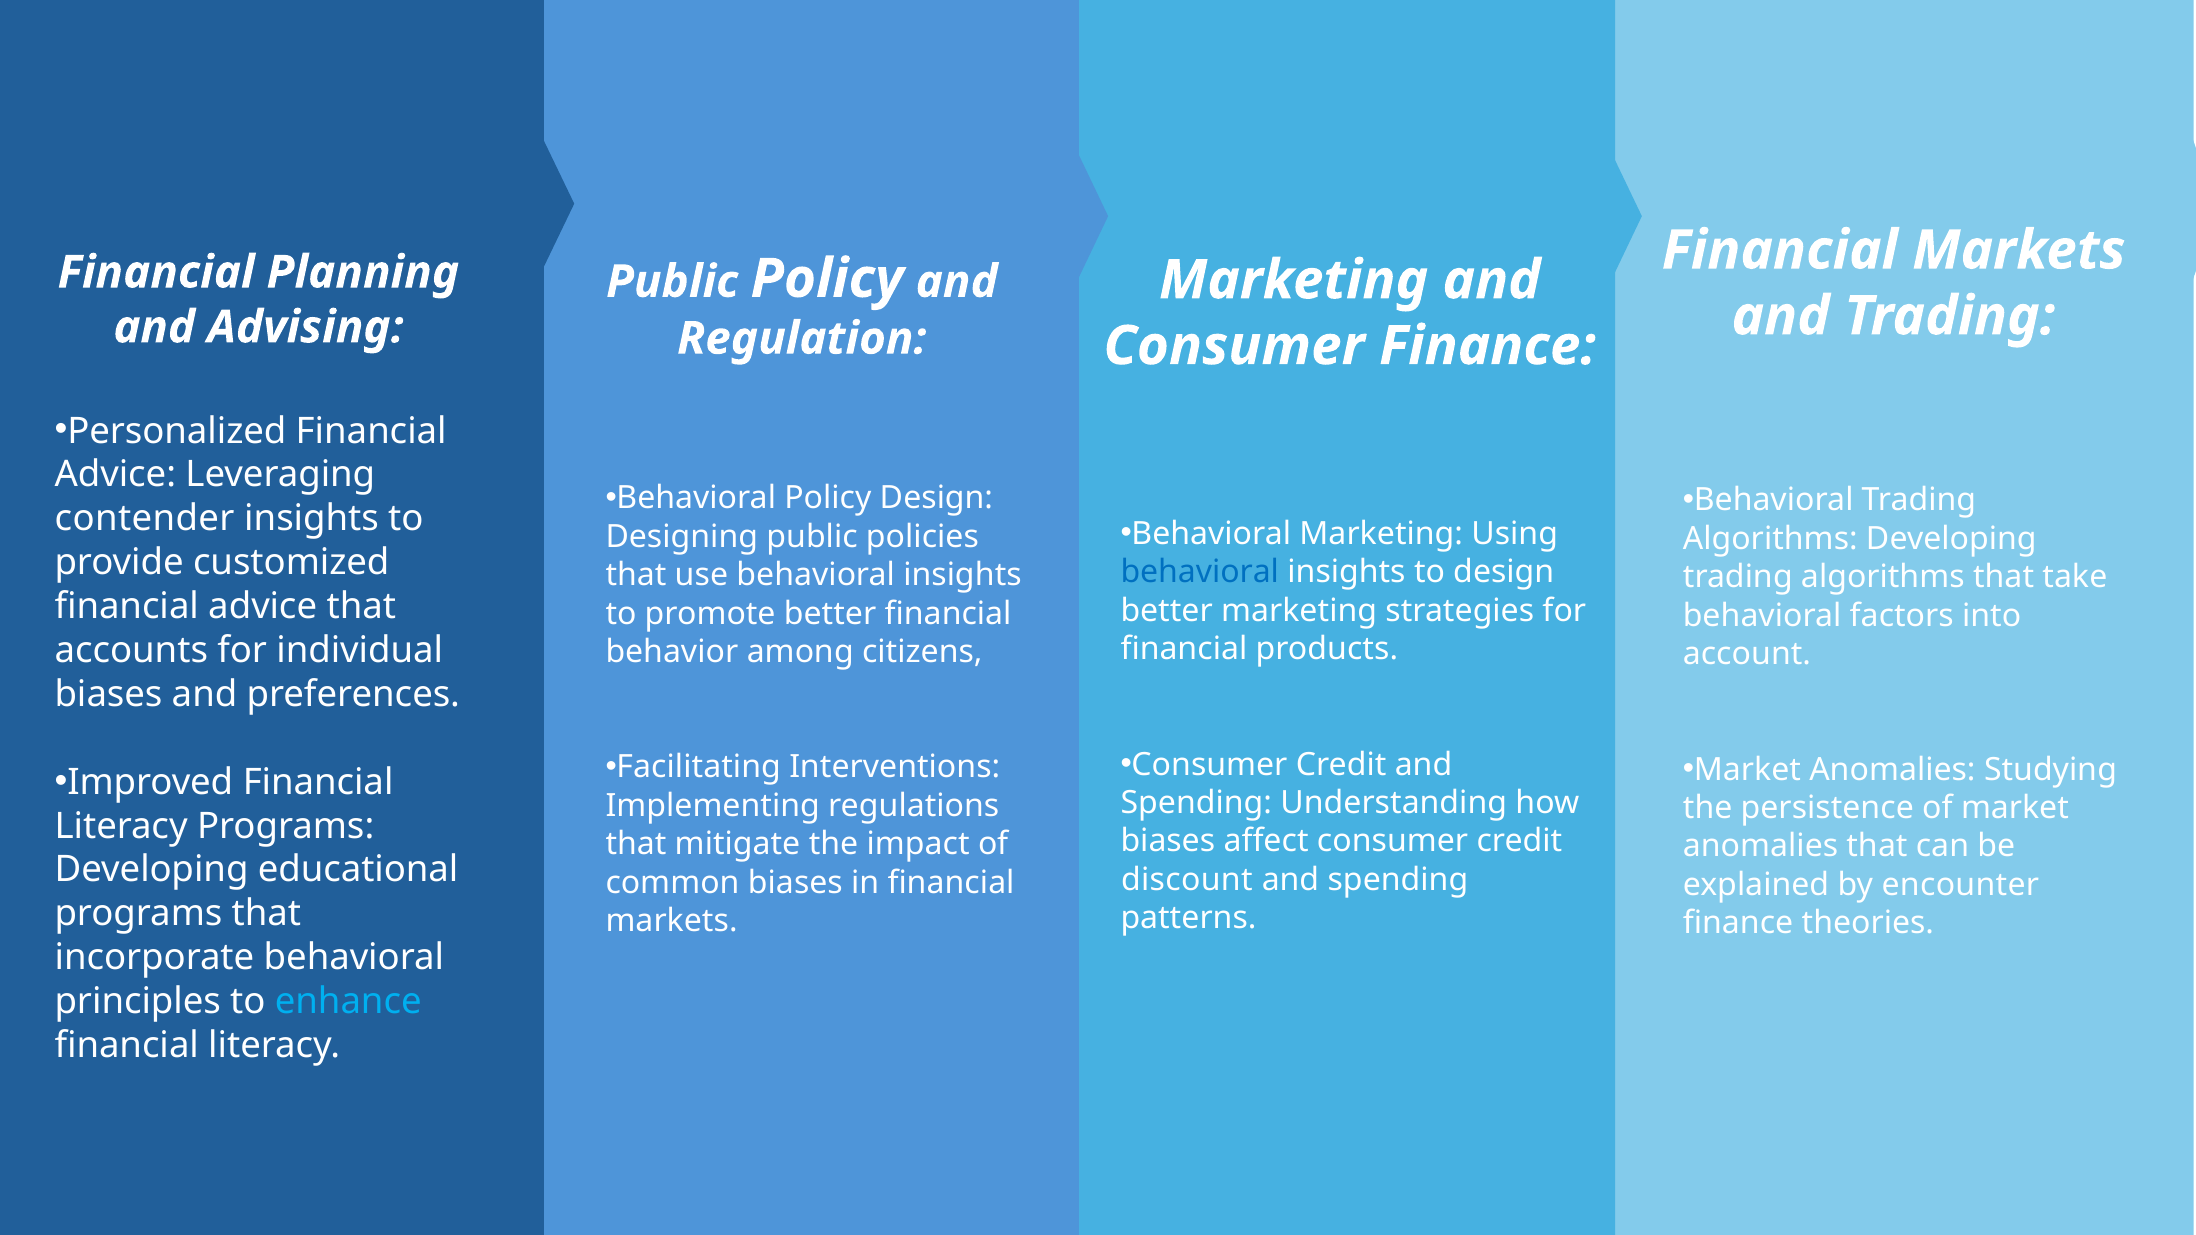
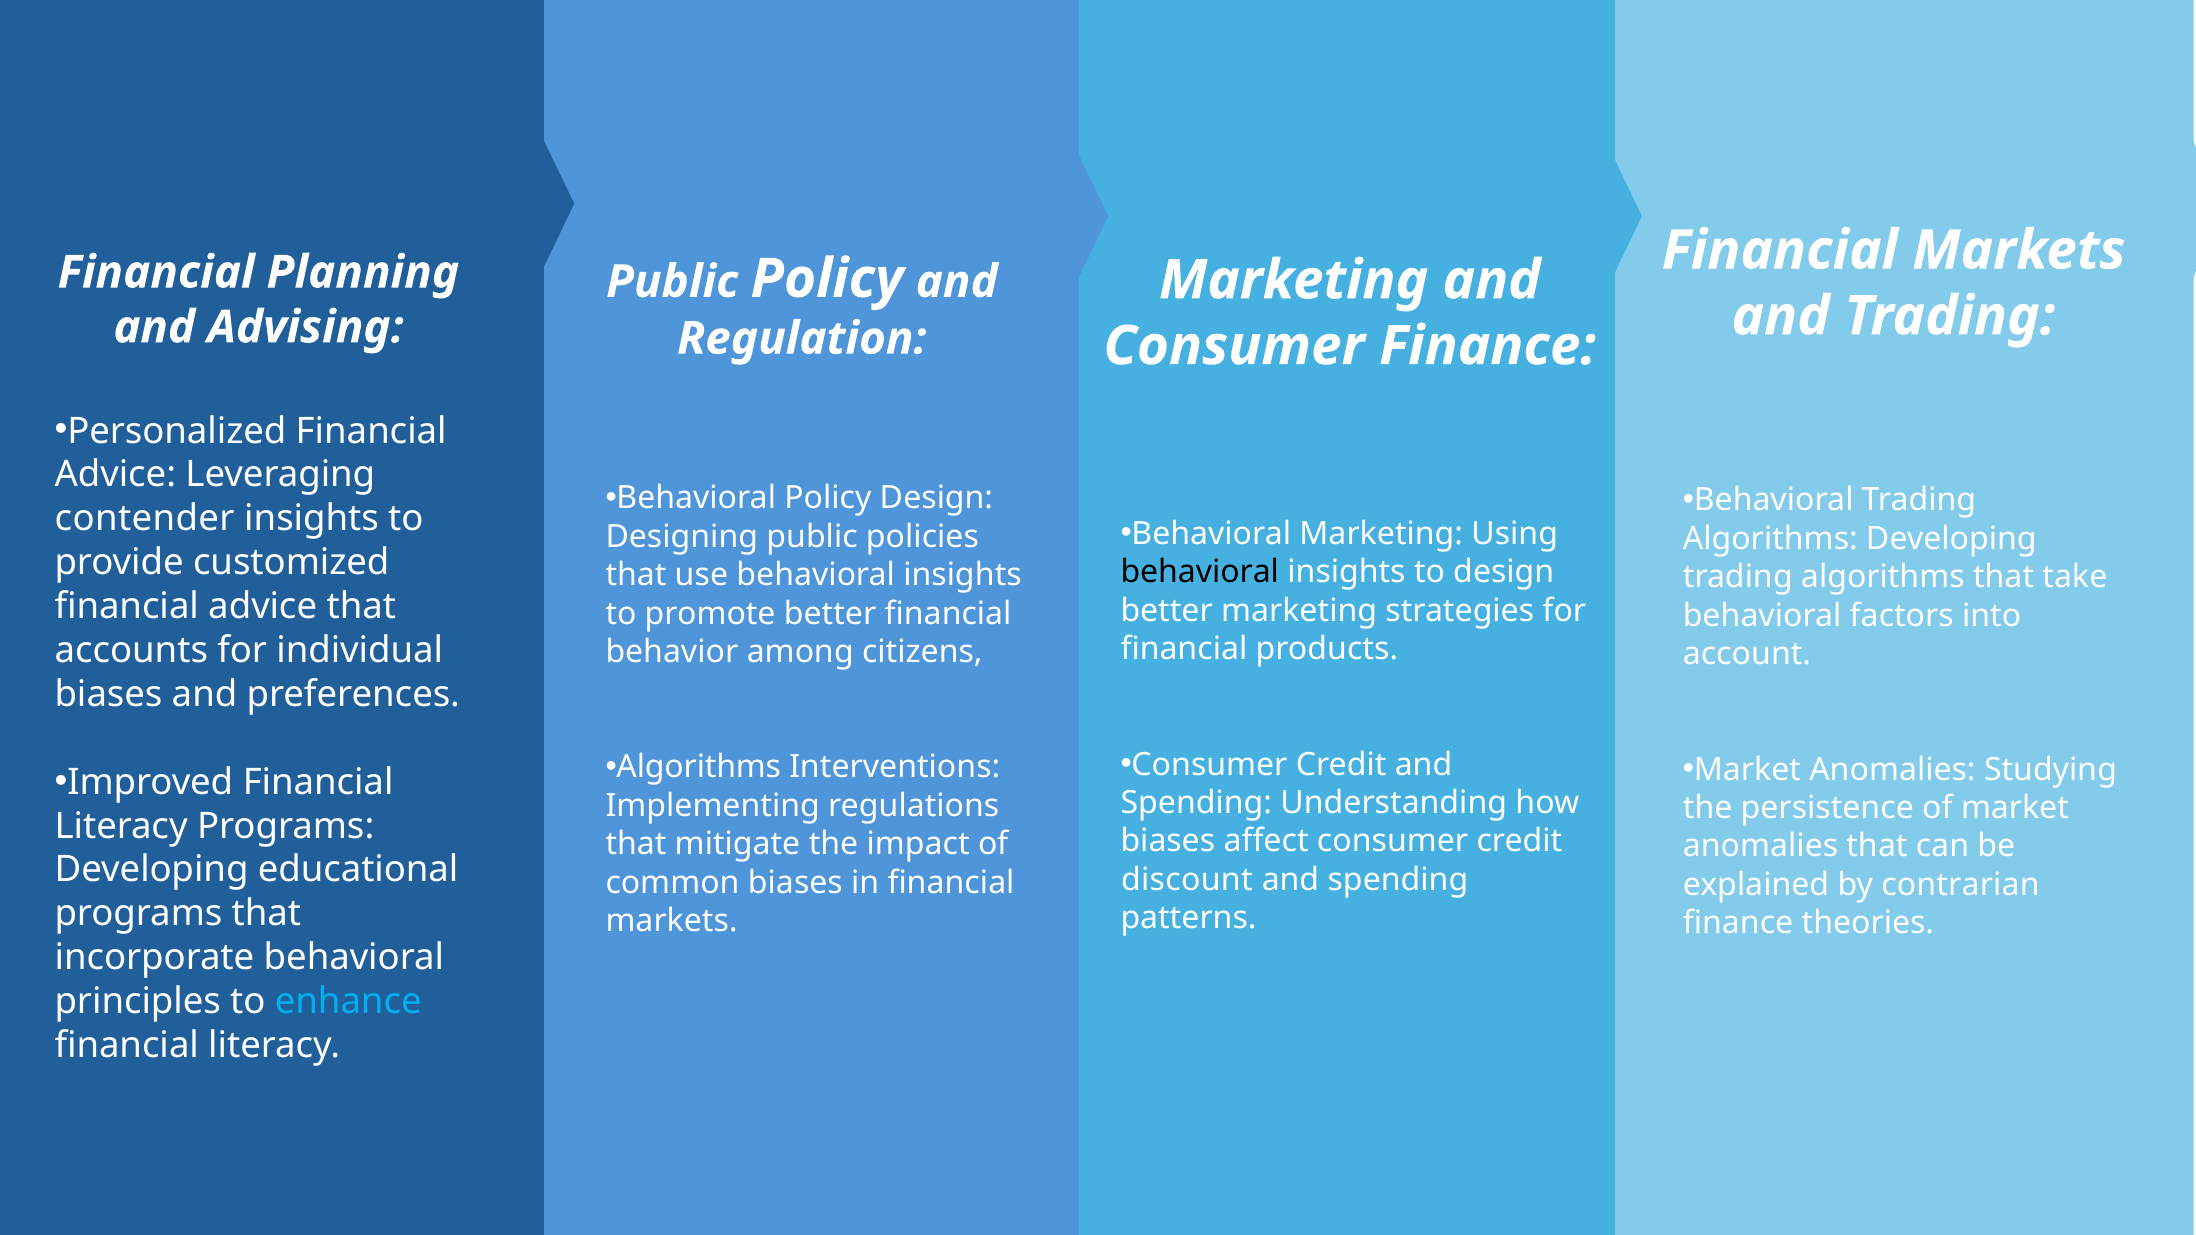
behavioral at (1200, 572) colour: blue -> black
Facilitating at (699, 767): Facilitating -> Algorithms
encounter: encounter -> contrarian
